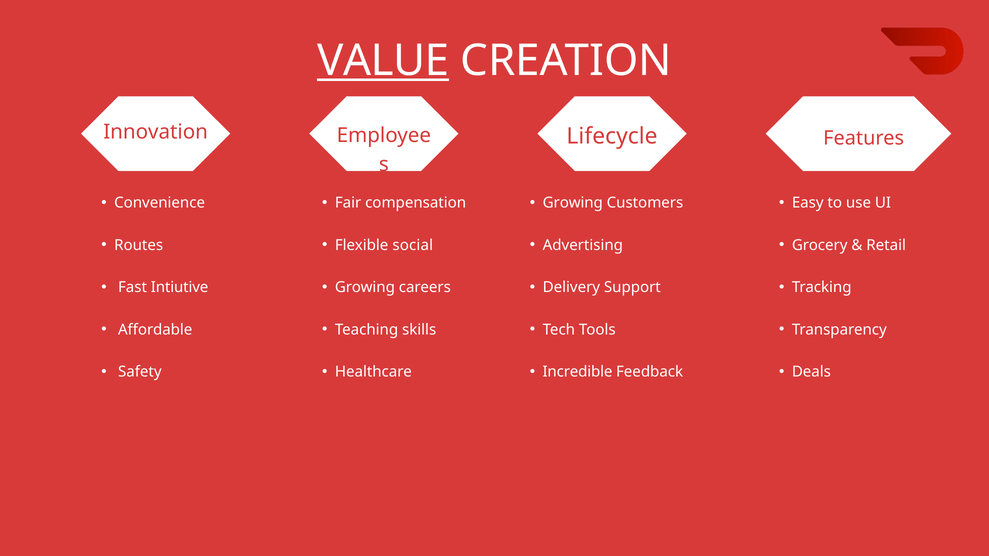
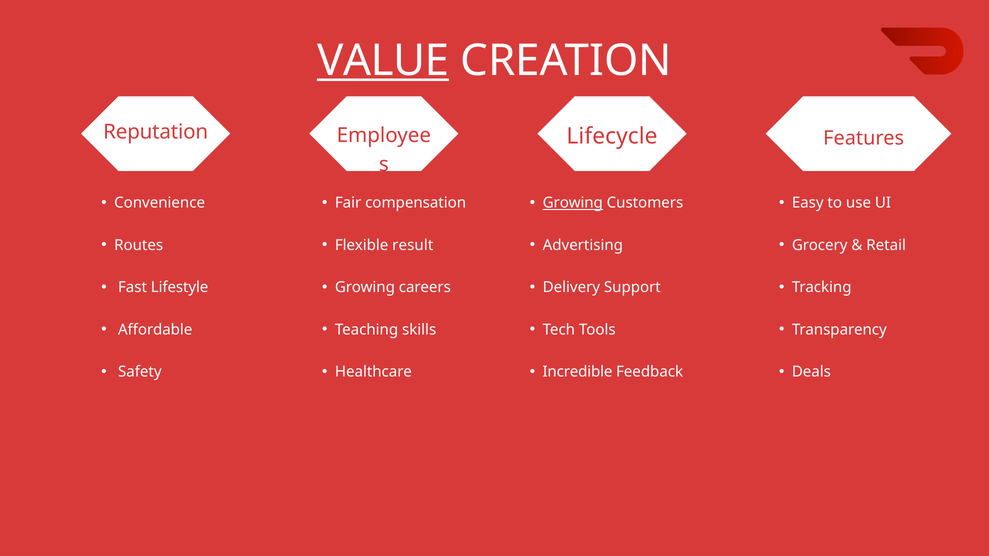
Innovation: Innovation -> Reputation
Growing at (573, 203) underline: none -> present
social: social -> result
Intiutive: Intiutive -> Lifestyle
